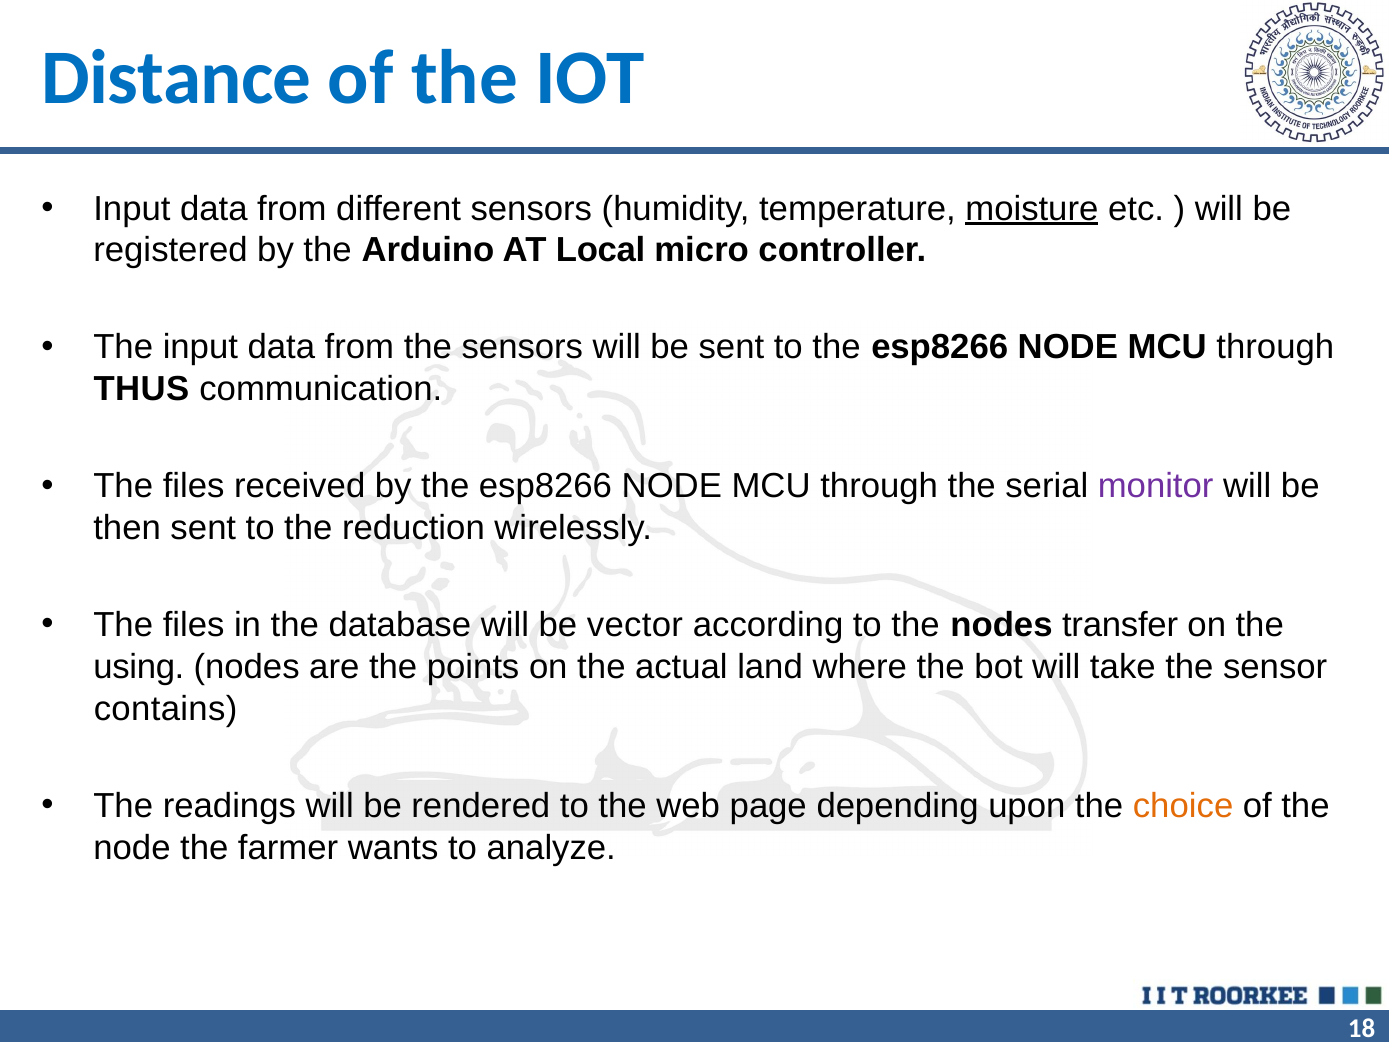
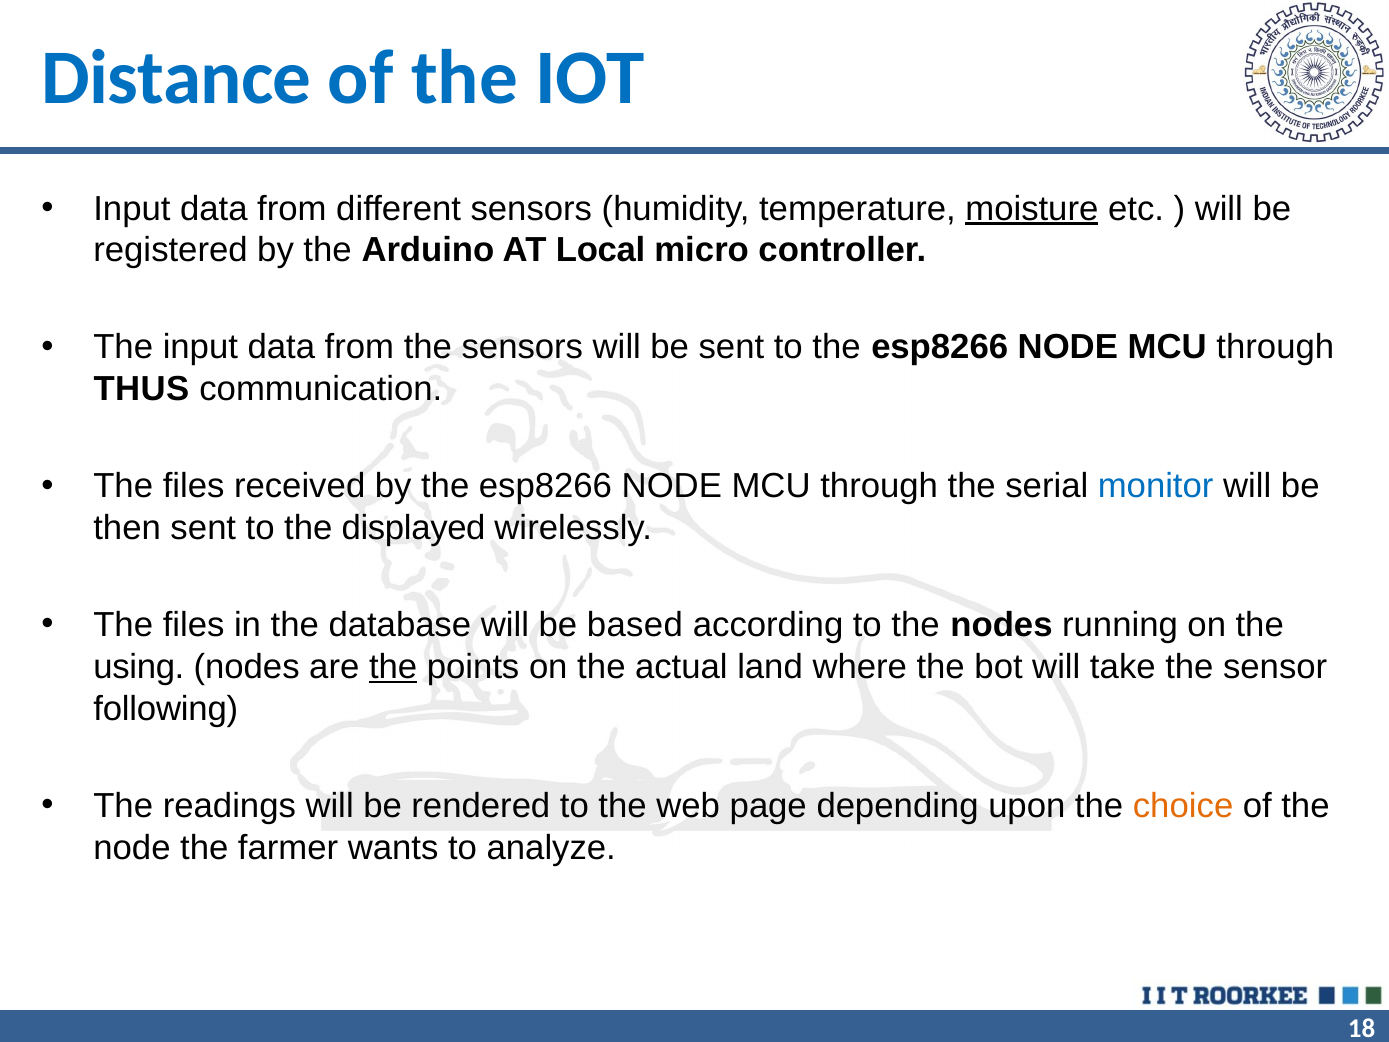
monitor colour: purple -> blue
reduction: reduction -> displayed
vector: vector -> based
transfer: transfer -> running
the at (393, 667) underline: none -> present
contains: contains -> following
